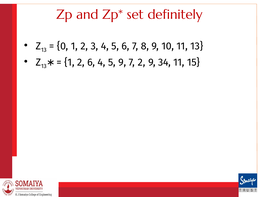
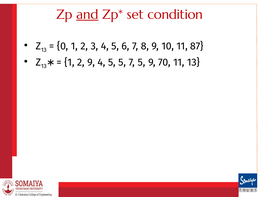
and underline: none -> present
definitely: definitely -> condition
11 13: 13 -> 87
2 6: 6 -> 9
5 9: 9 -> 5
7 2: 2 -> 5
34: 34 -> 70
11 15: 15 -> 13
